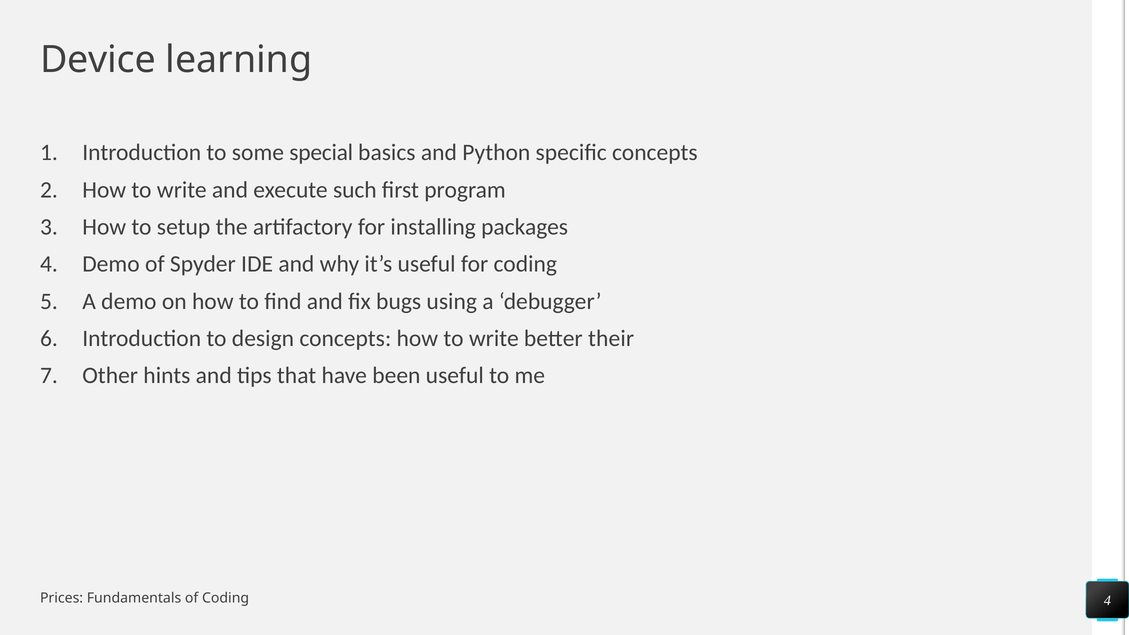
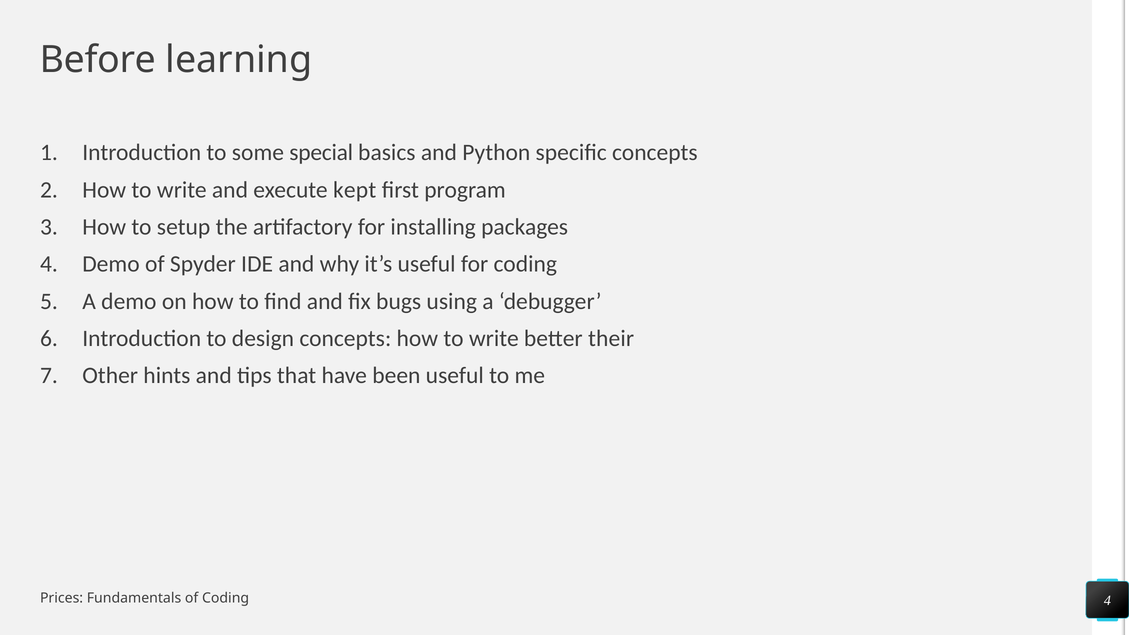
Device: Device -> Before
such: such -> kept
